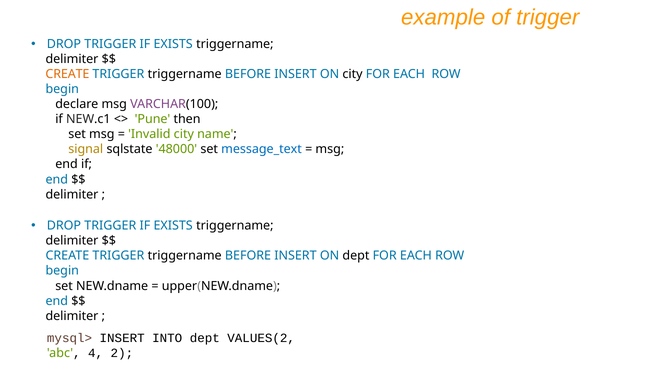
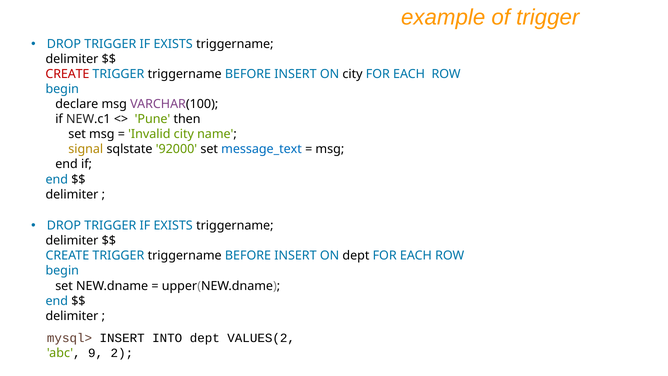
CREATE at (67, 74) colour: orange -> red
48000: 48000 -> 92000
4: 4 -> 9
